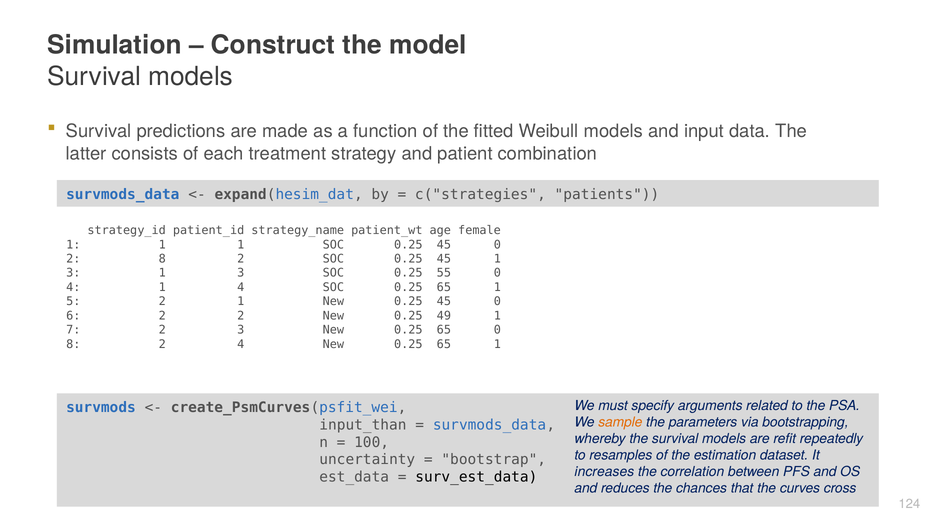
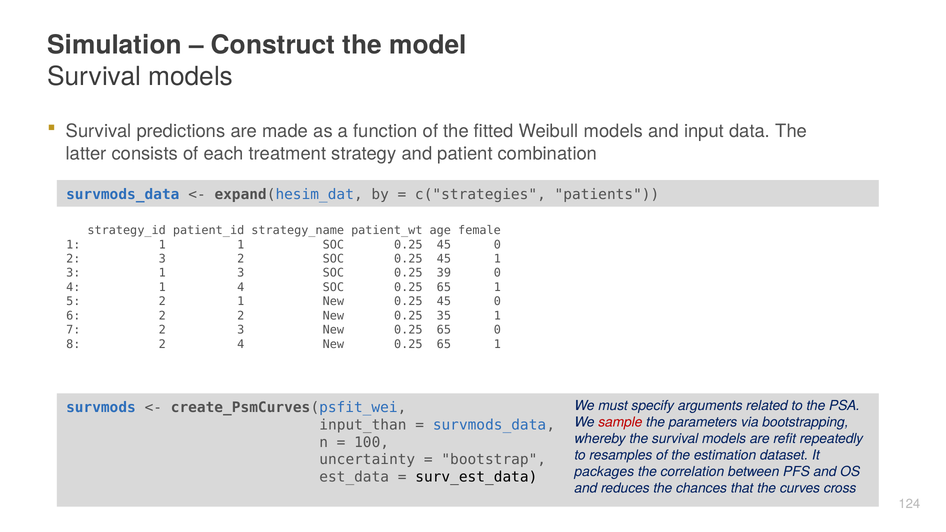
8 at (162, 259): 8 -> 3
55: 55 -> 39
49: 49 -> 35
sample colour: orange -> red
increases: increases -> packages
